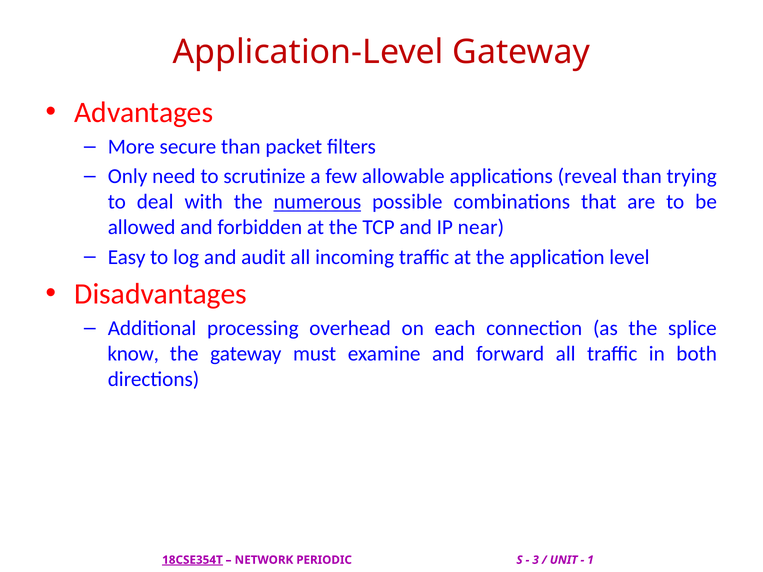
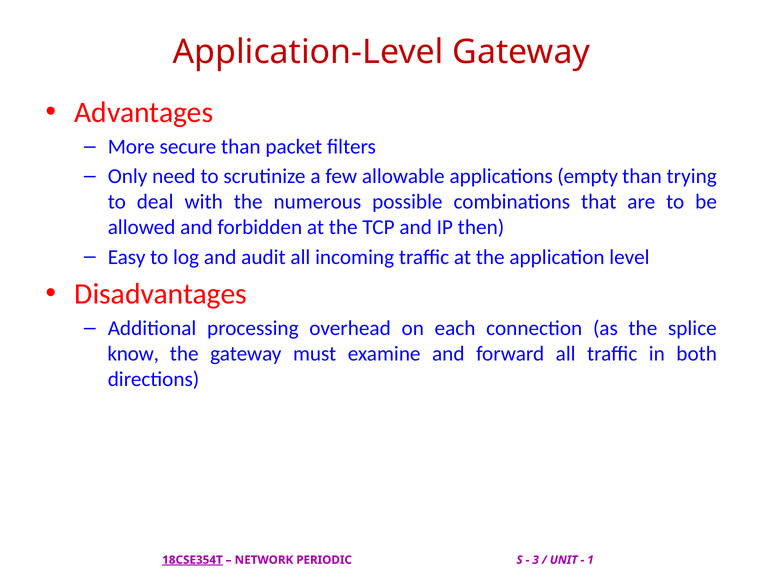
reveal: reveal -> empty
numerous underline: present -> none
near: near -> then
